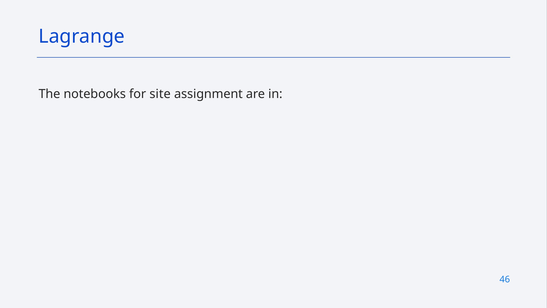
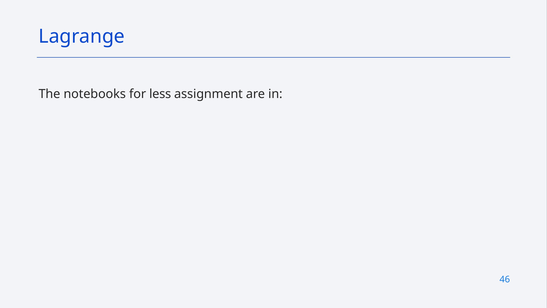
site: site -> less
